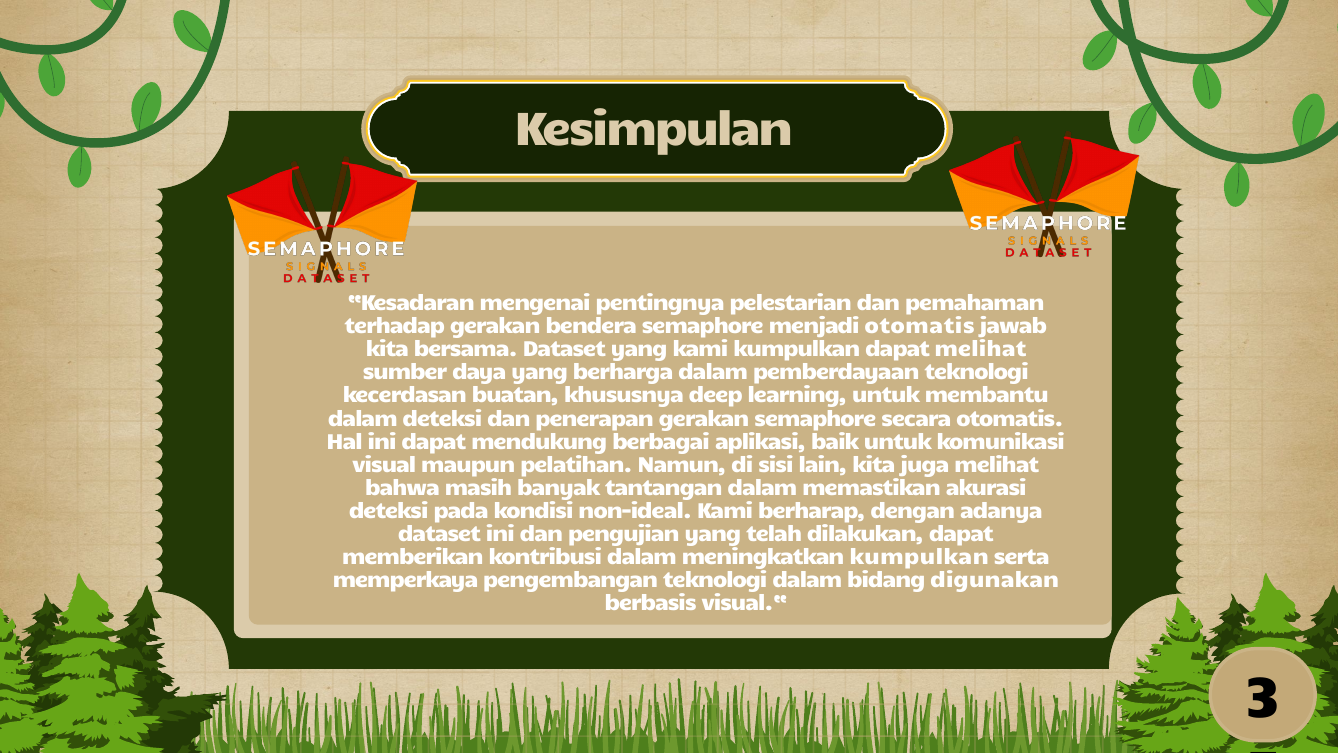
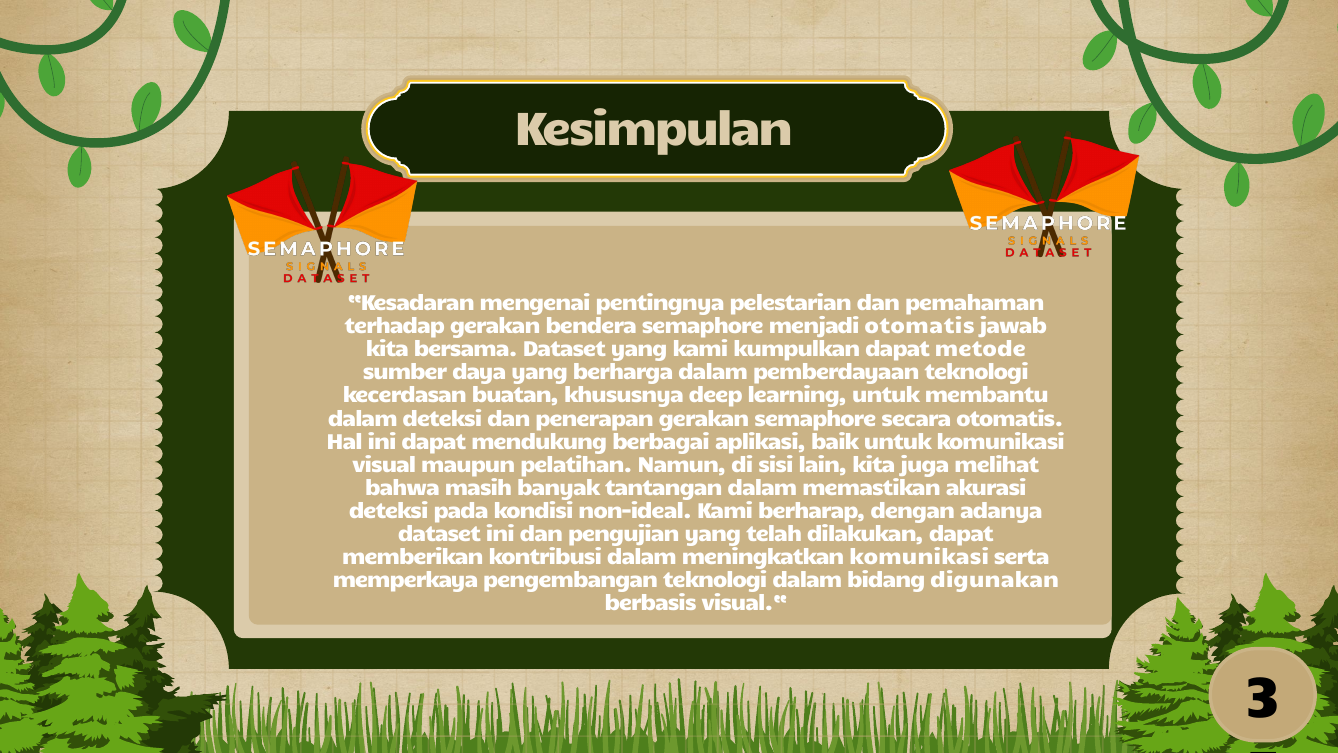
dapat melihat: melihat -> metode
meningkatkan kumpulkan: kumpulkan -> komunikasi
